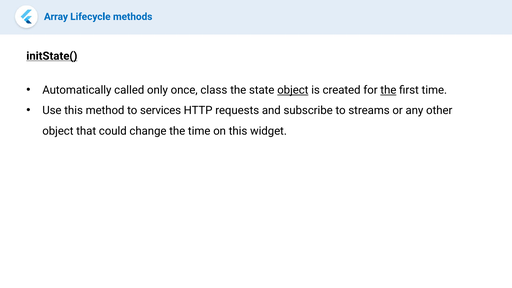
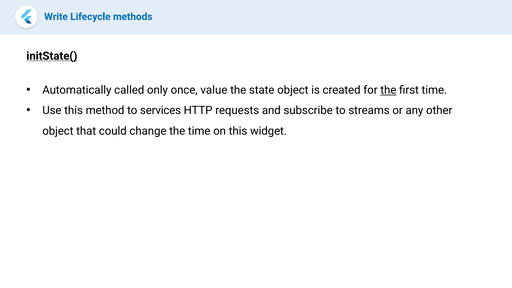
Array: Array -> Write
class: class -> value
object at (293, 90) underline: present -> none
